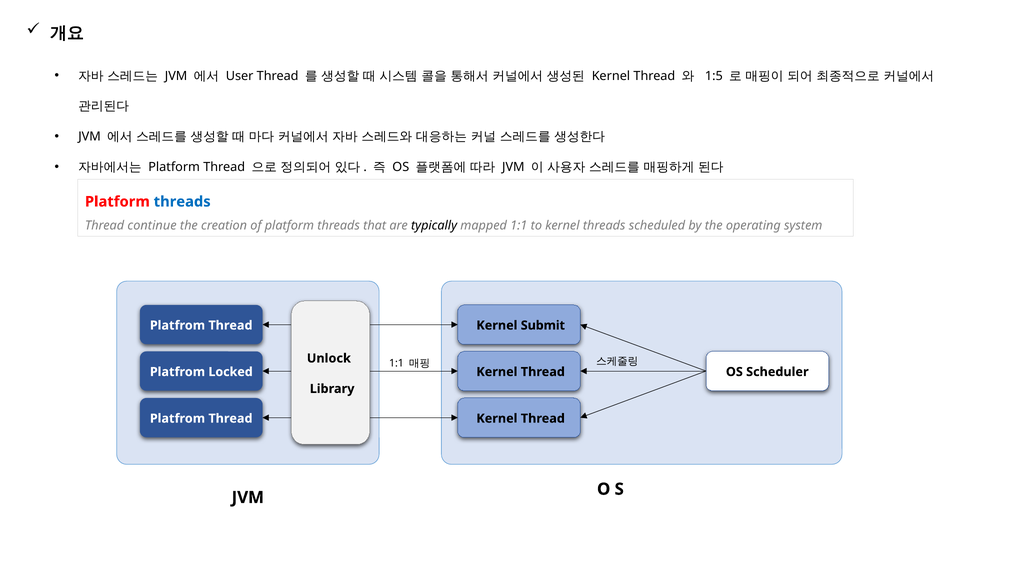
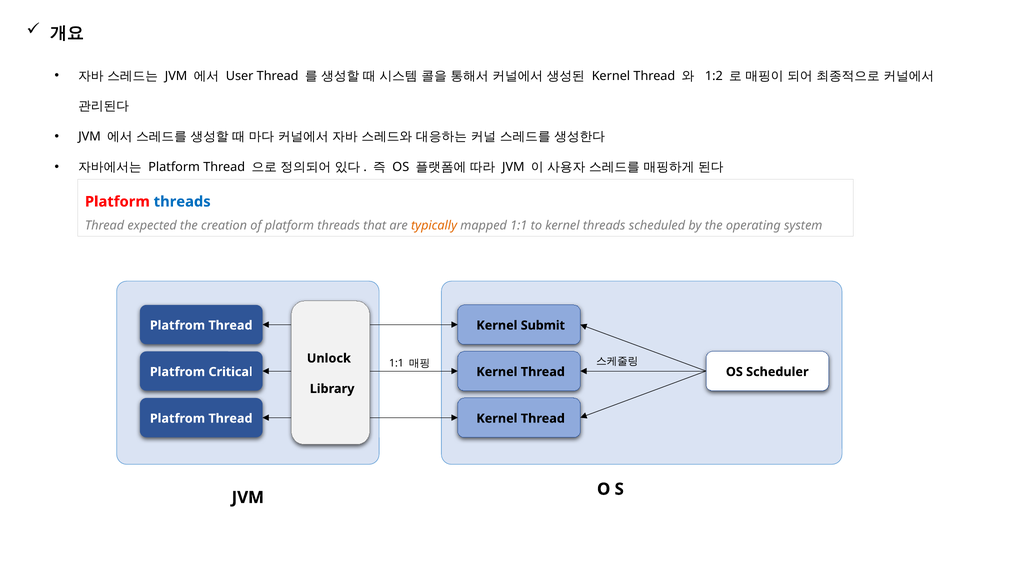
1:5: 1:5 -> 1:2
continue: continue -> expected
typically colour: black -> orange
Locked: Locked -> Critical
